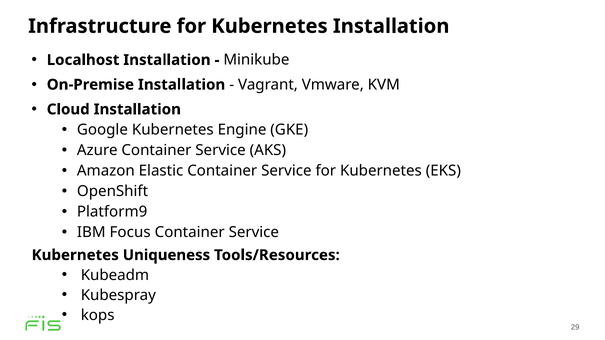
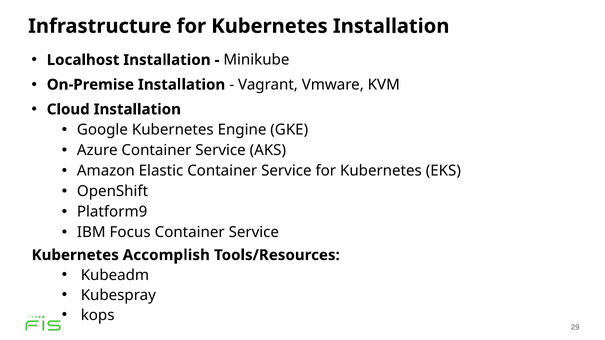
Uniqueness: Uniqueness -> Accomplish
